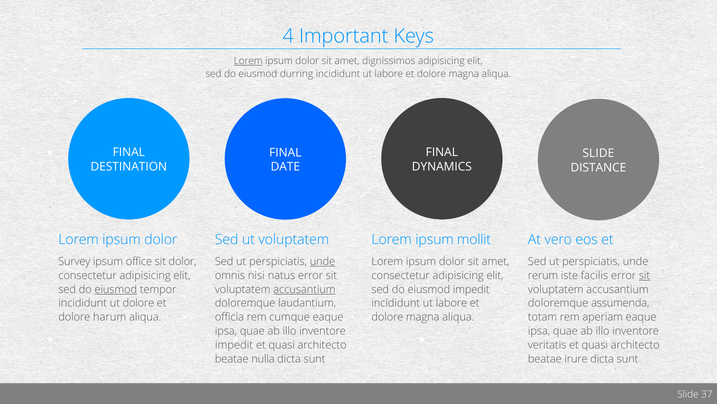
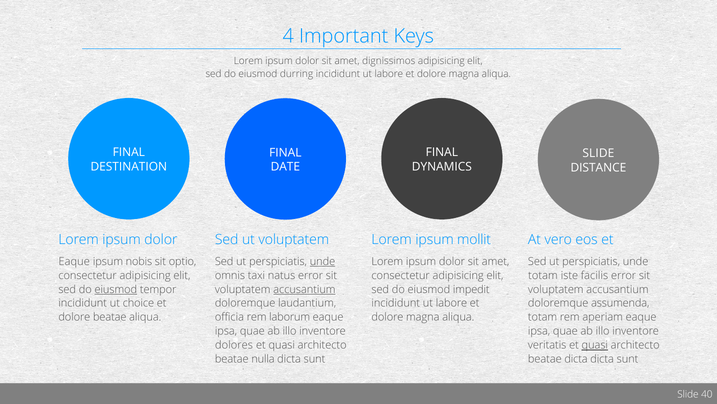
Lorem at (248, 61) underline: present -> none
Survey at (74, 261): Survey -> Eaque
office: office -> nobis
sit dolor: dolor -> optio
nisi: nisi -> taxi
rerum at (543, 275): rerum -> totam
sit at (644, 275) underline: present -> none
ut dolore: dolore -> choice
dolore harum: harum -> beatae
cumque: cumque -> laborum
impedit at (234, 345): impedit -> dolores
quasi at (595, 345) underline: none -> present
beatae irure: irure -> dicta
37: 37 -> 40
